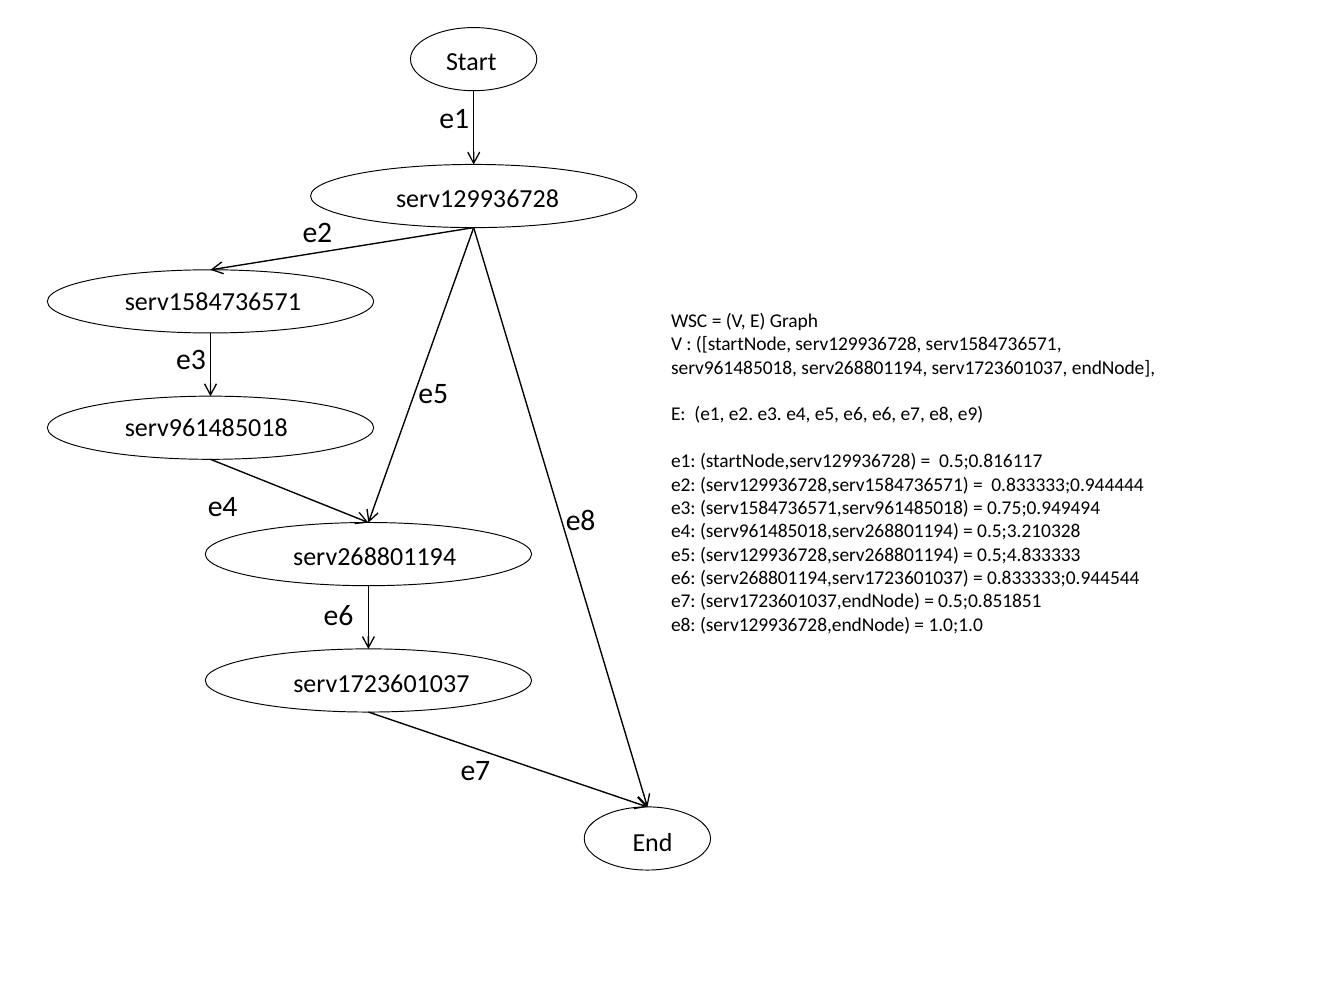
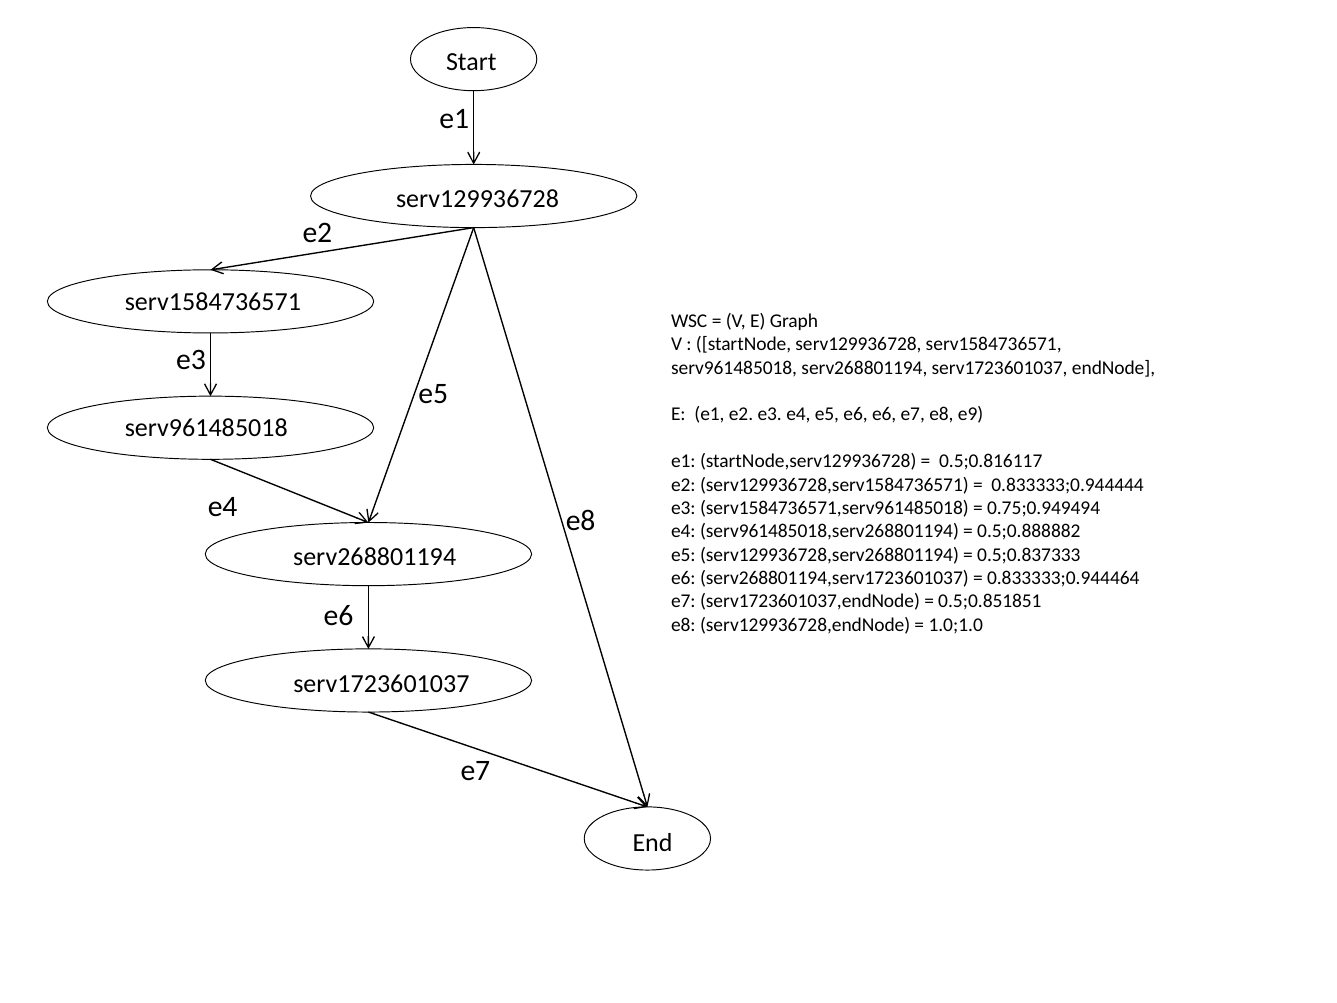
0.5;3.210328: 0.5;3.210328 -> 0.5;0.888882
0.5;4.833333: 0.5;4.833333 -> 0.5;0.837333
0.833333;0.944544: 0.833333;0.944544 -> 0.833333;0.944464
